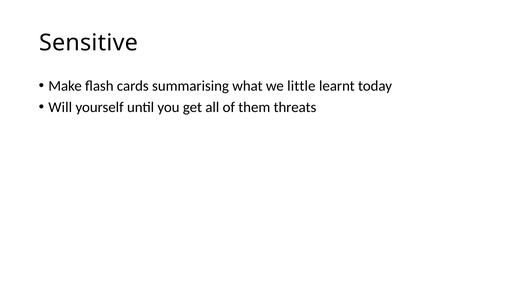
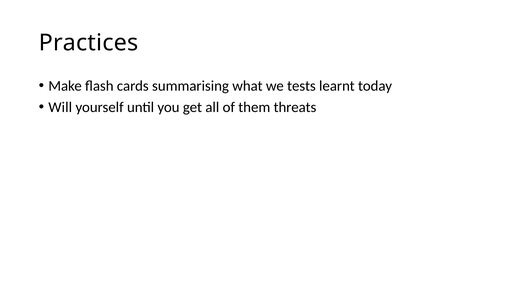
Sensitive: Sensitive -> Practices
little: little -> tests
